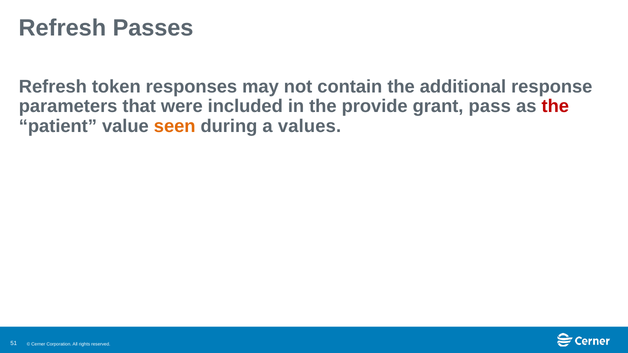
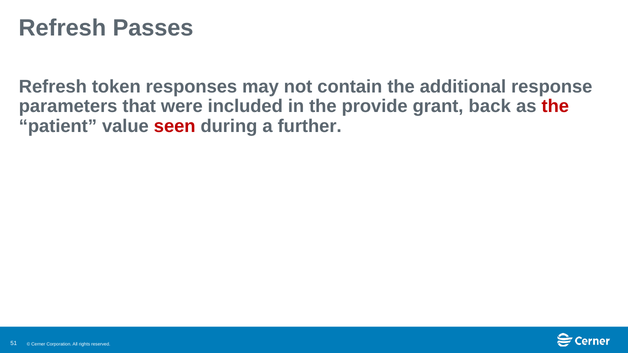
pass: pass -> back
seen colour: orange -> red
values: values -> further
